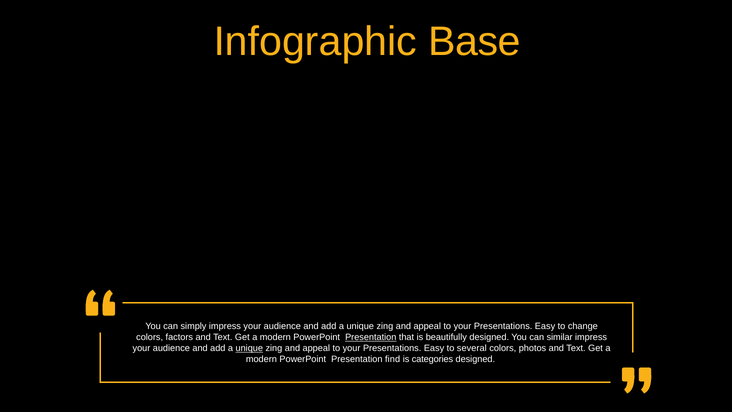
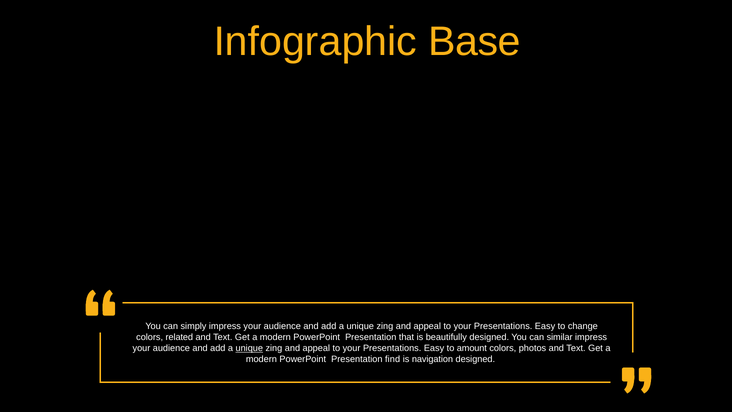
factors: factors -> related
Presentation at (371, 337) underline: present -> none
several: several -> amount
categories: categories -> navigation
